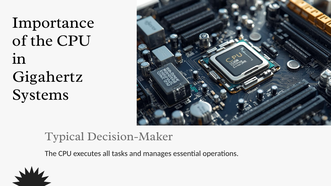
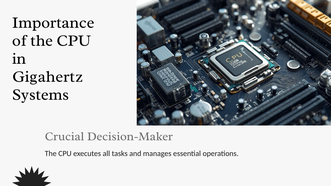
Typical: Typical -> Crucial
